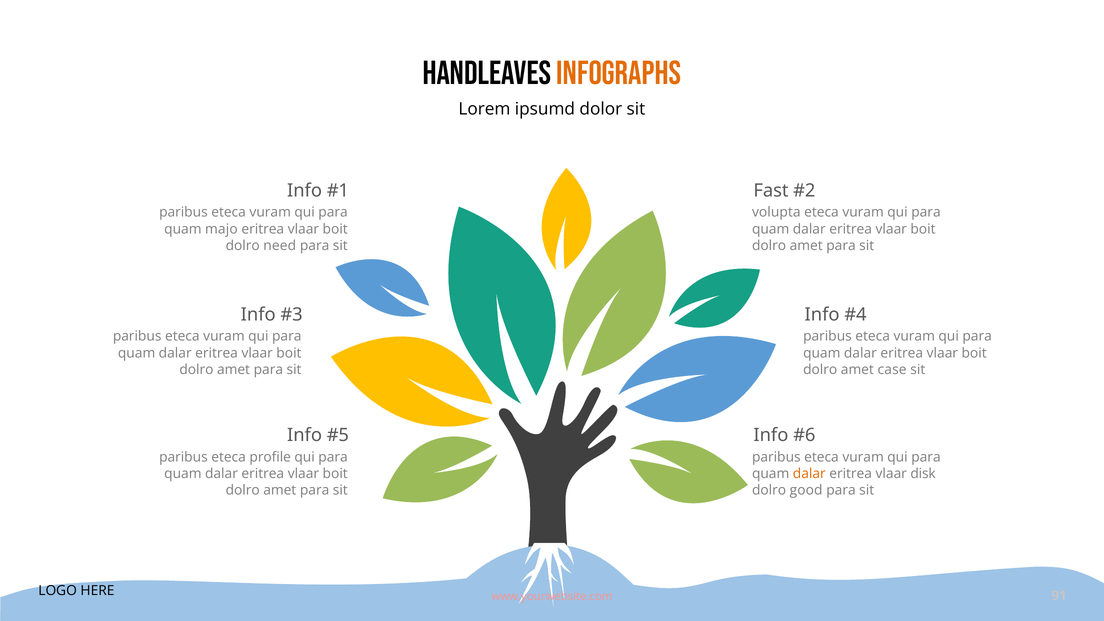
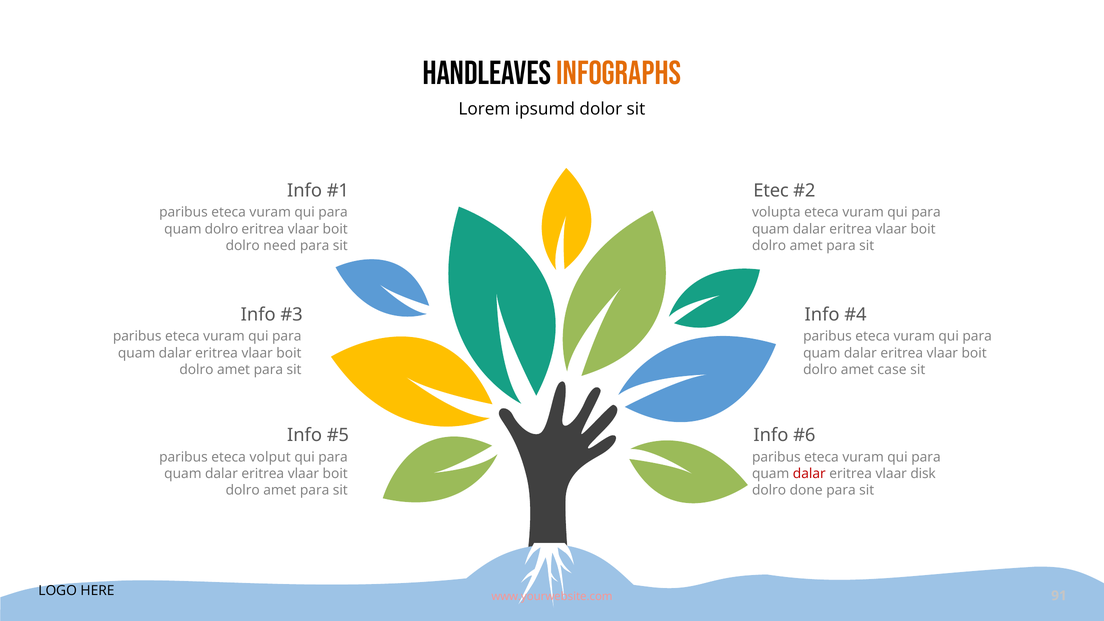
Fast: Fast -> Etec
quam majo: majo -> dolro
profile: profile -> volput
dalar at (809, 474) colour: orange -> red
good: good -> done
